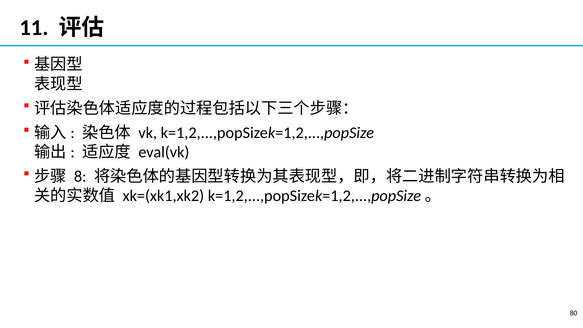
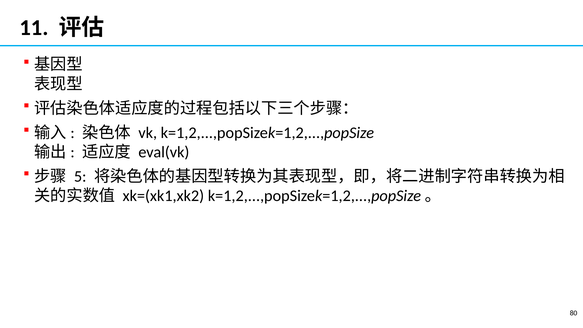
8: 8 -> 5
